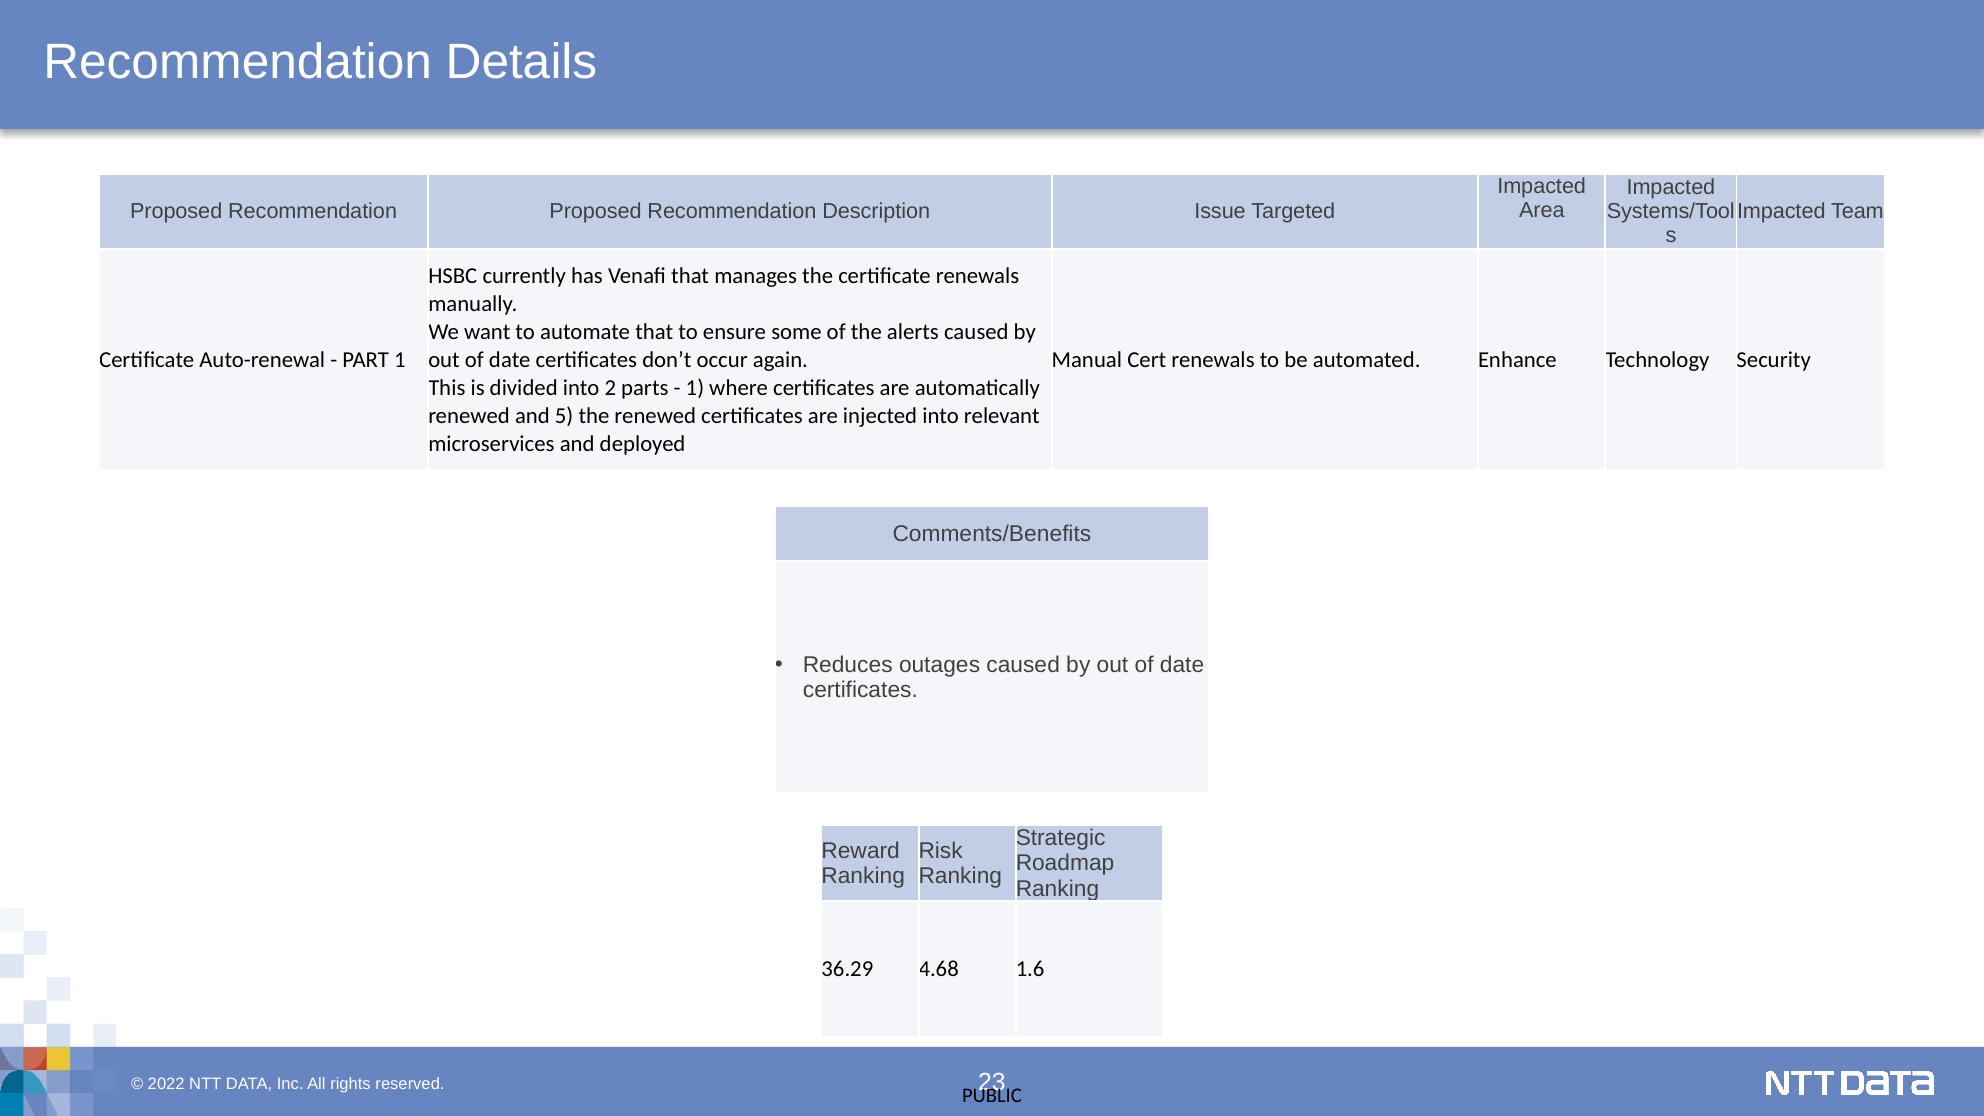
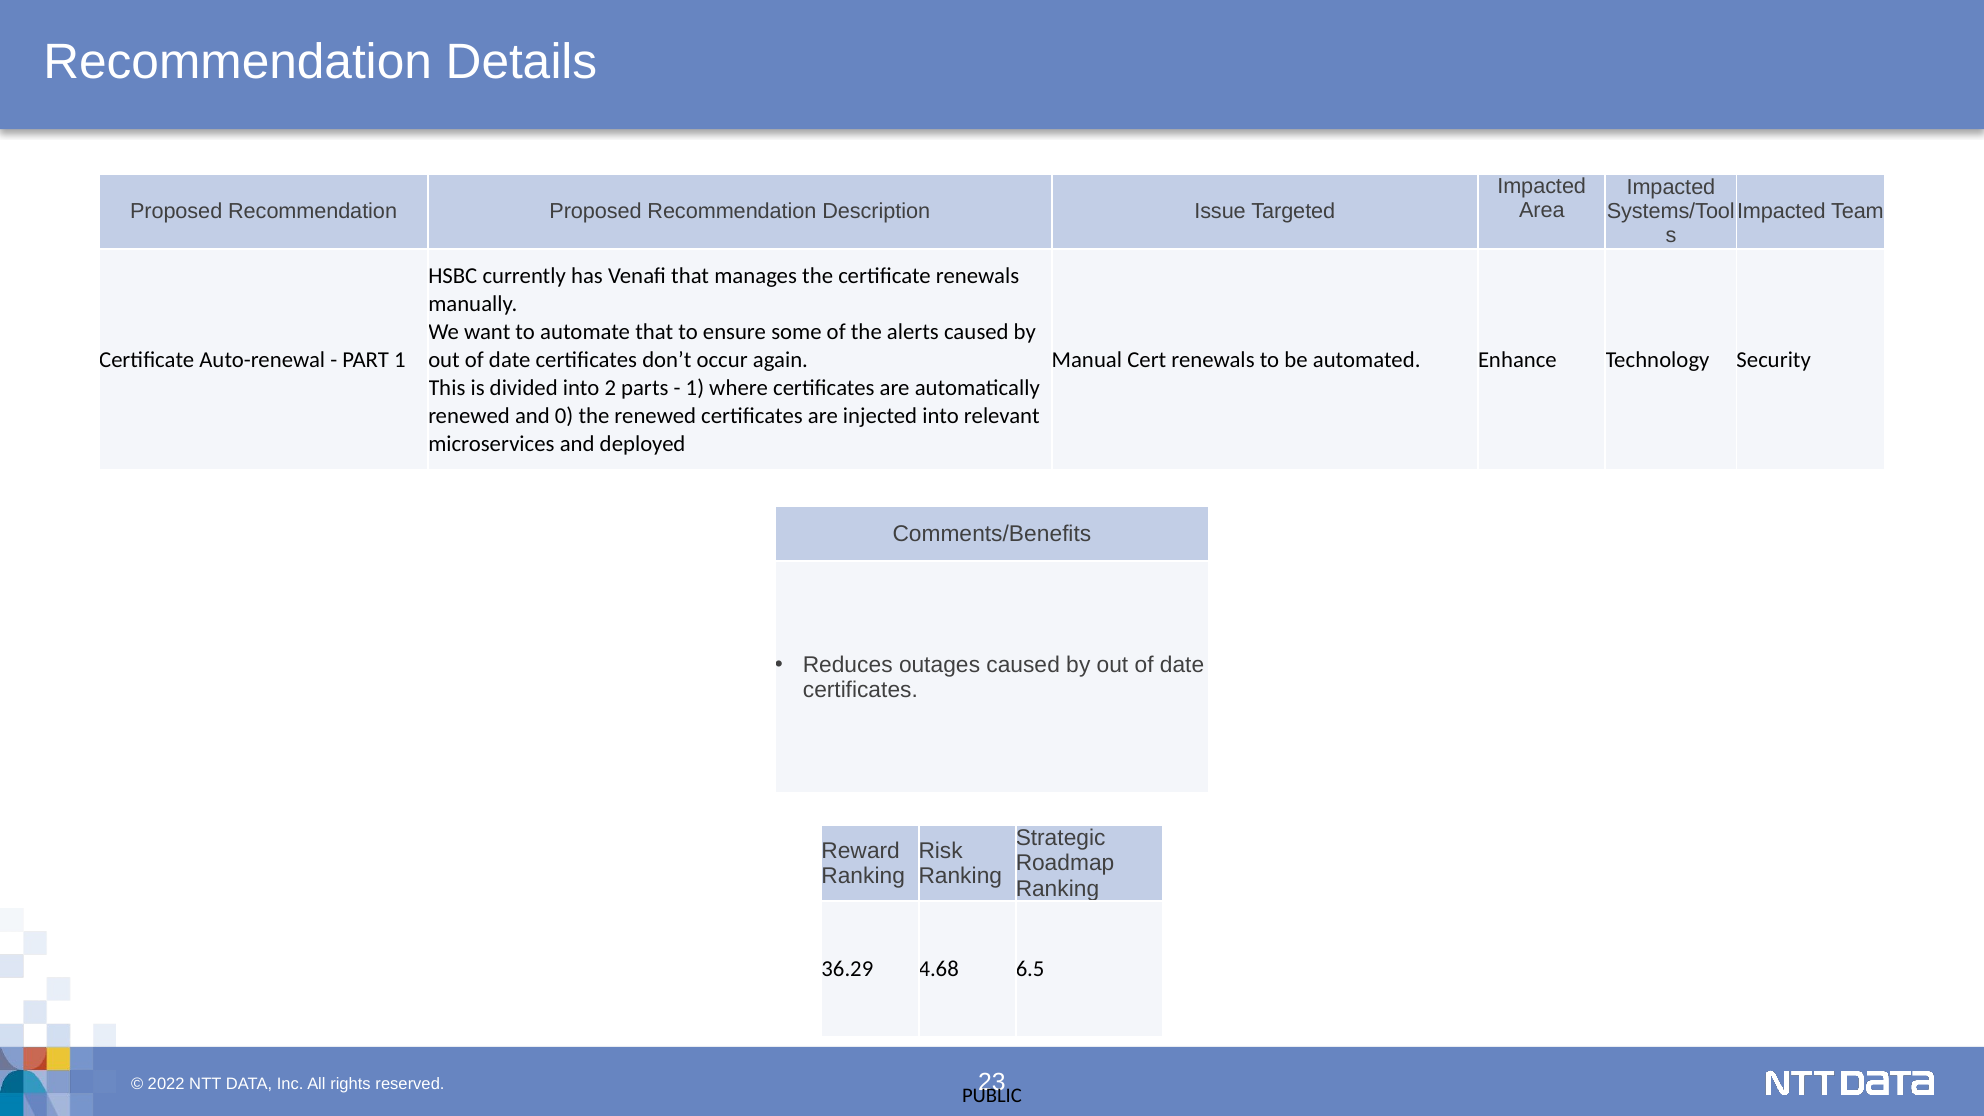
5: 5 -> 0
1.6: 1.6 -> 6.5
